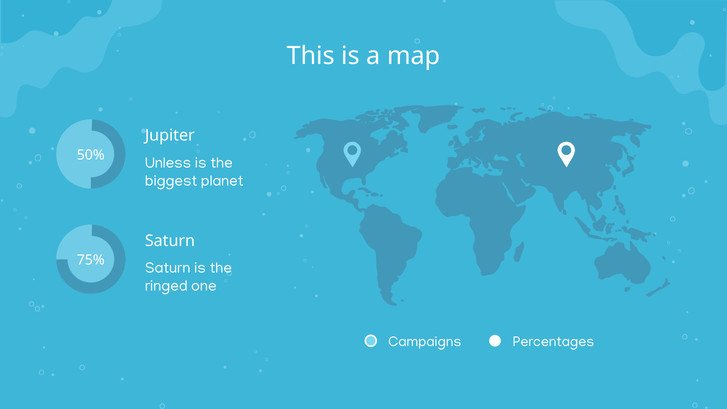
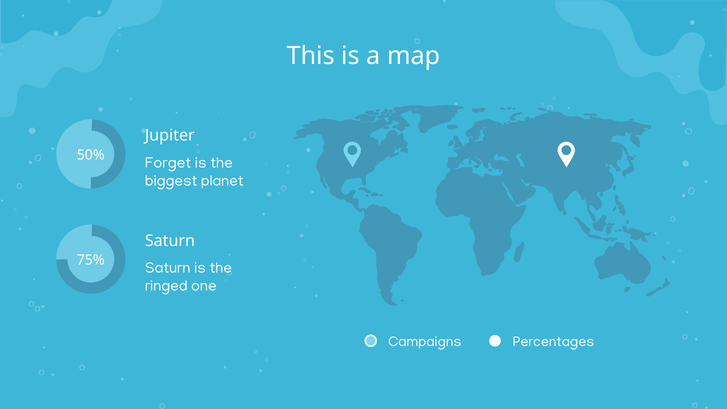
Unless: Unless -> Forget
